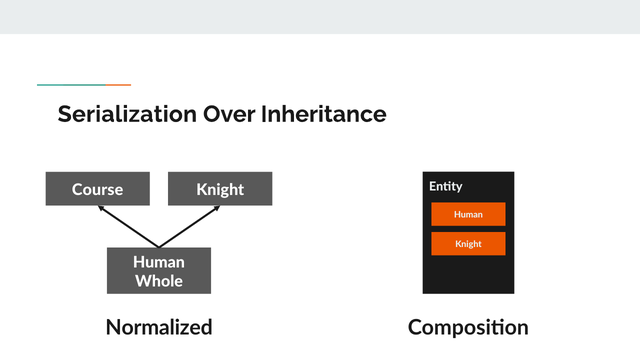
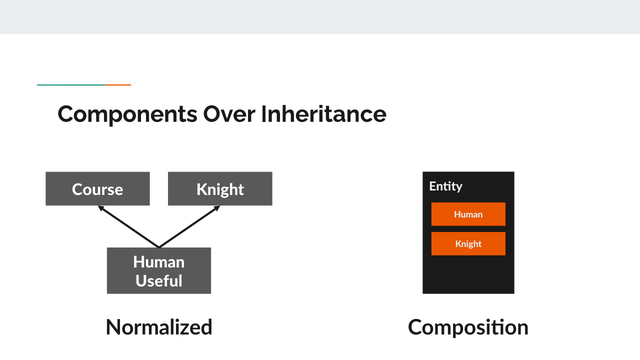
Serialization: Serialization -> Components
Whole: Whole -> Useful
